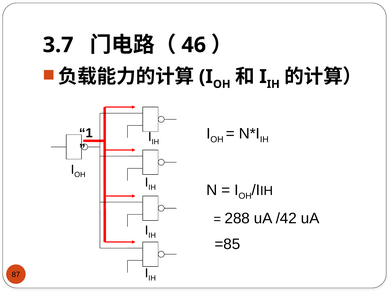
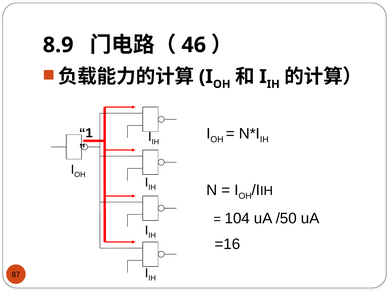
3.7: 3.7 -> 8.9
288: 288 -> 104
/42: /42 -> /50
=85: =85 -> =16
